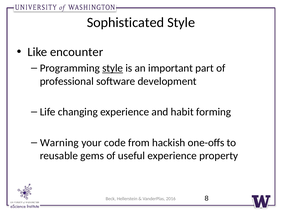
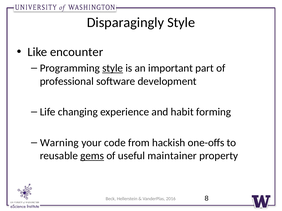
Sophisticated: Sophisticated -> Disparagingly
gems underline: none -> present
useful experience: experience -> maintainer
